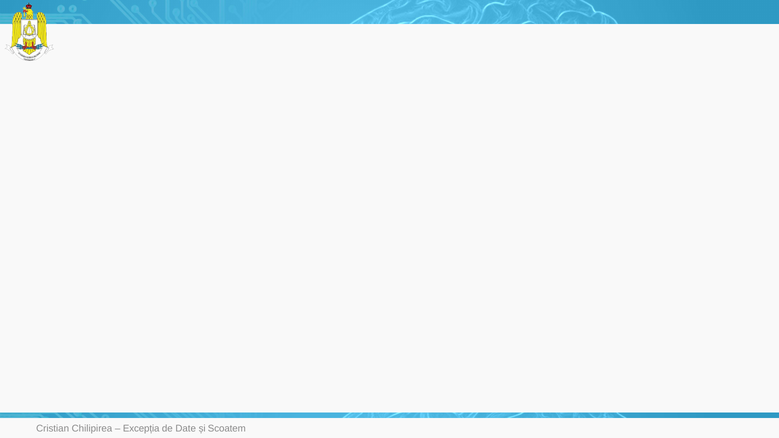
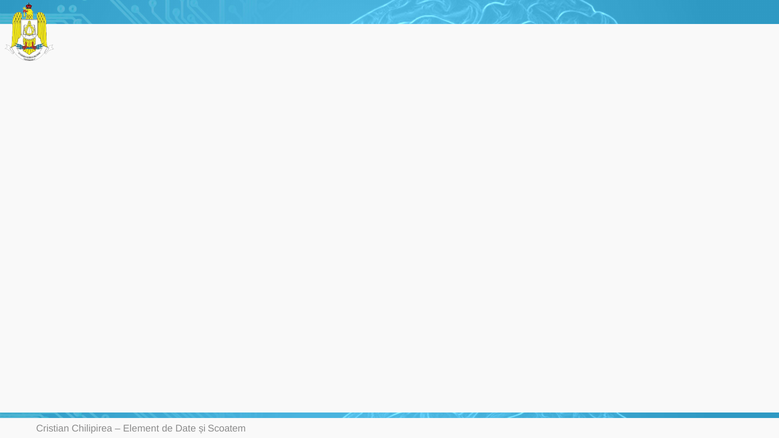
Excepția: Excepția -> Element
